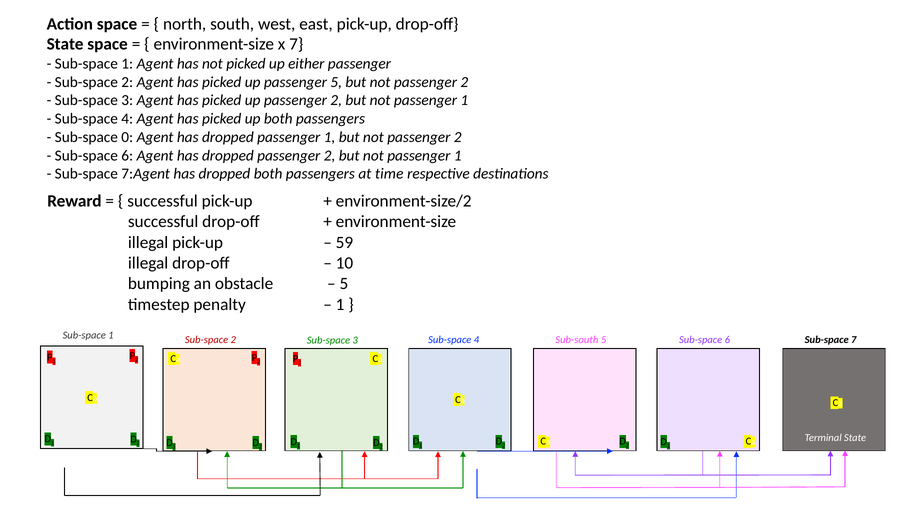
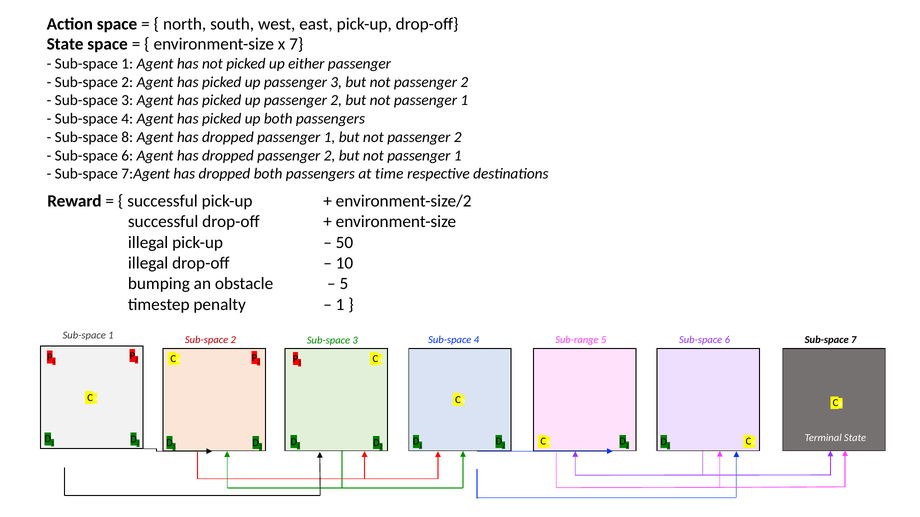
passenger 5: 5 -> 3
0: 0 -> 8
59: 59 -> 50
Sub-south: Sub-south -> Sub-range
